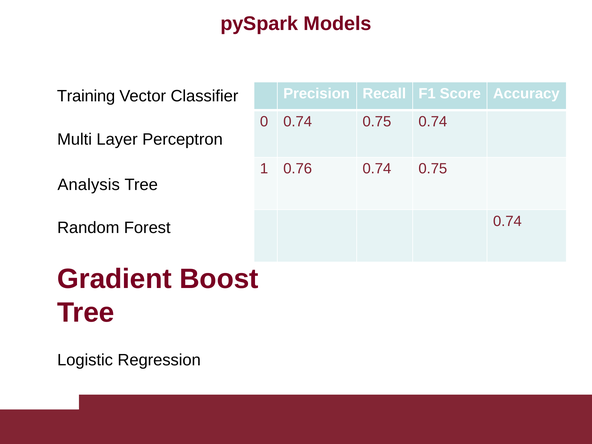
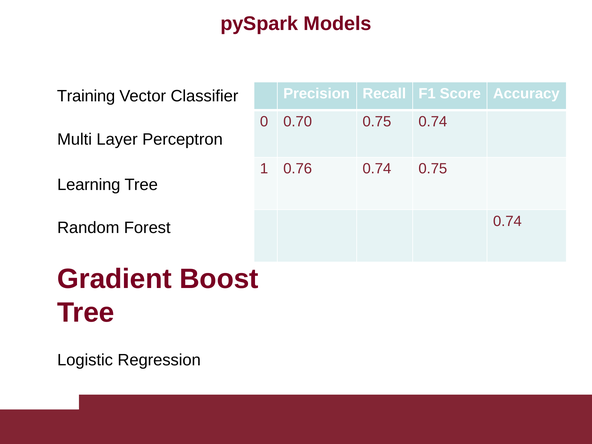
0 0.74: 0.74 -> 0.70
Analysis: Analysis -> Learning
